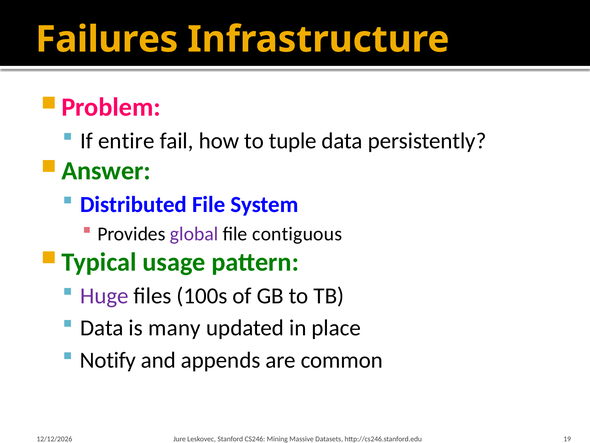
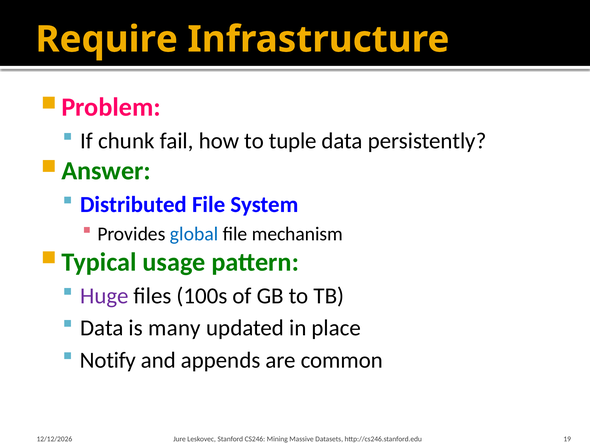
Failures: Failures -> Require
entire: entire -> chunk
global colour: purple -> blue
contiguous: contiguous -> mechanism
